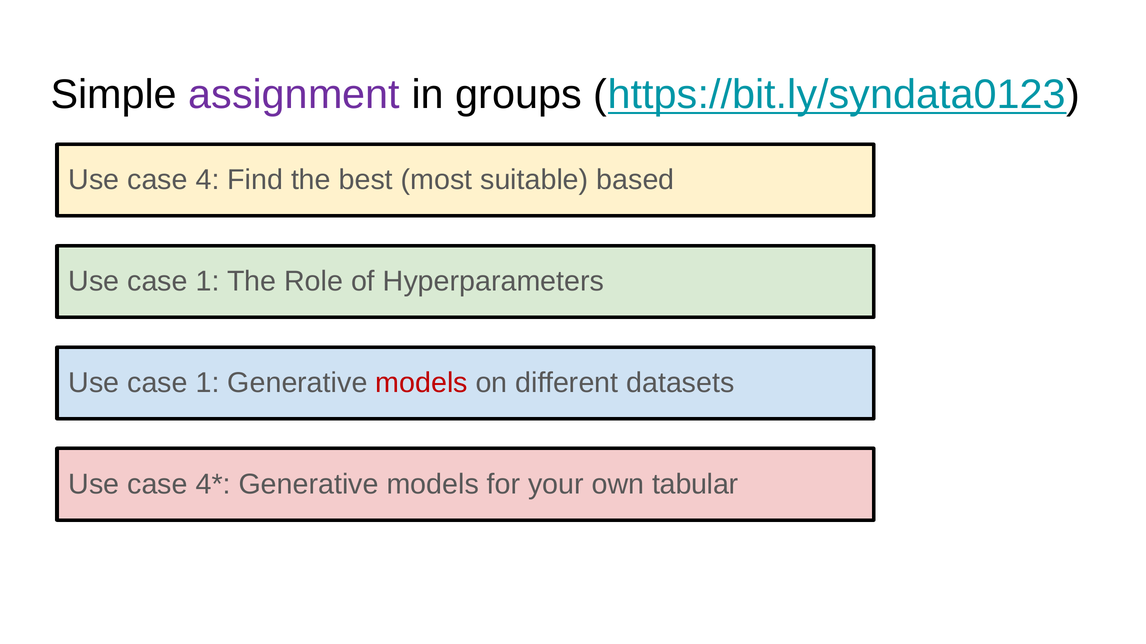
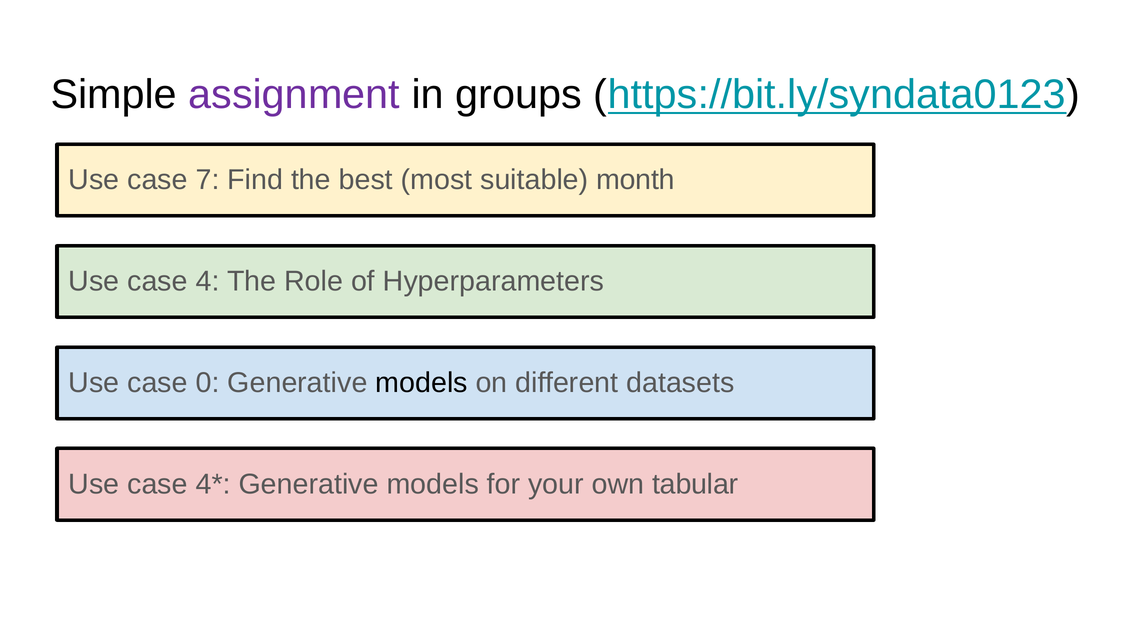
4: 4 -> 7
based: based -> month
1 at (207, 282): 1 -> 4
1 at (207, 383): 1 -> 0
models at (422, 383) colour: red -> black
